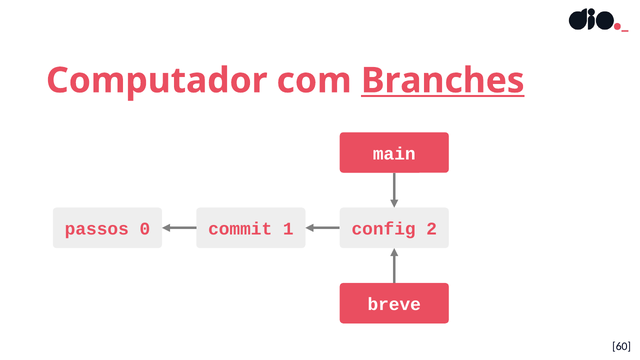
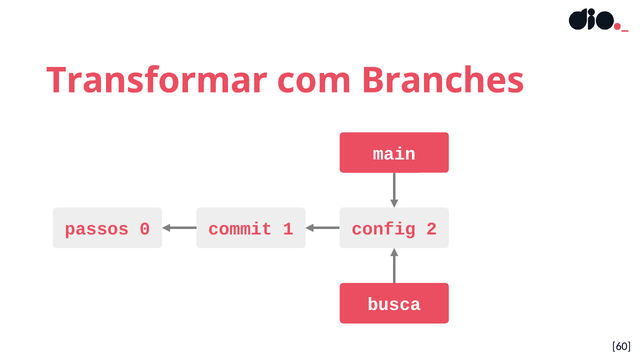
Computador: Computador -> Transformar
Branches underline: present -> none
breve: breve -> busca
